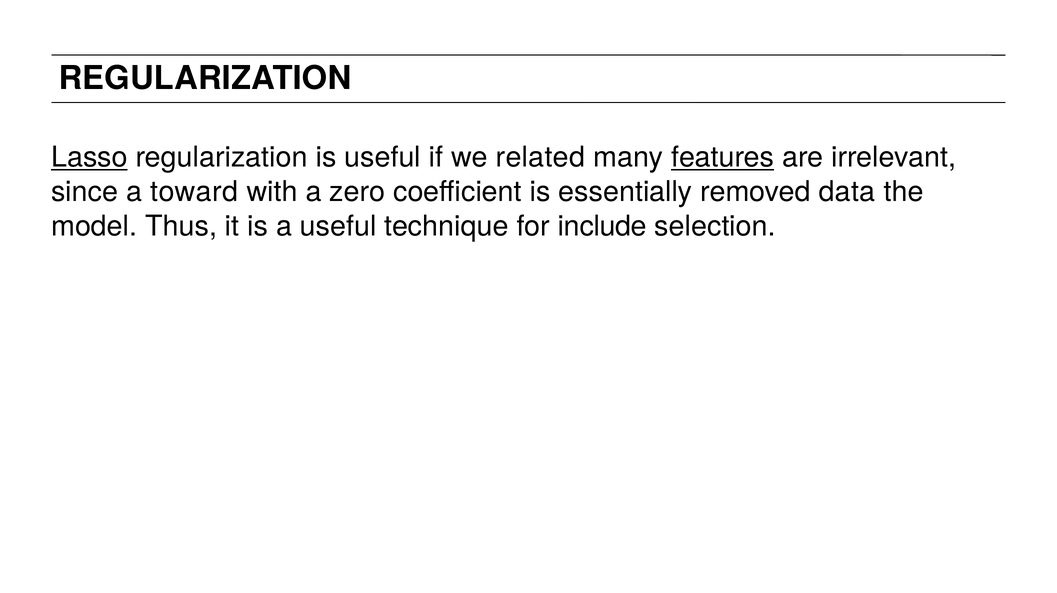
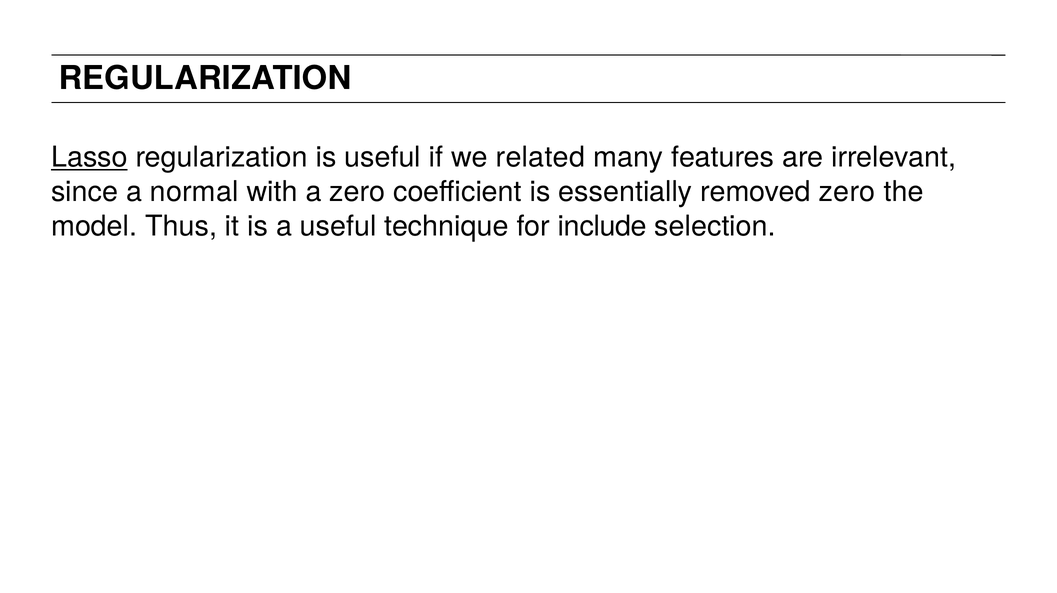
features underline: present -> none
toward: toward -> normal
removed data: data -> zero
